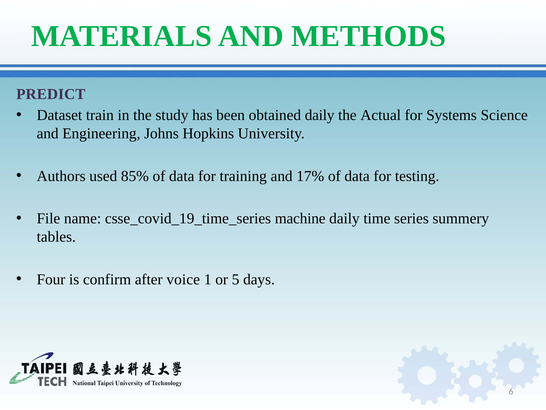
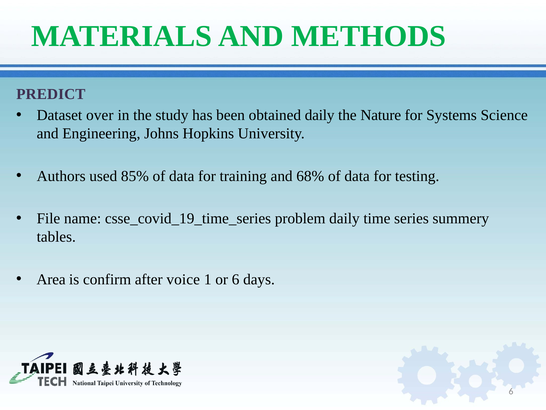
train: train -> over
Actual: Actual -> Nature
17%: 17% -> 68%
machine: machine -> problem
Four: Four -> Area
or 5: 5 -> 6
